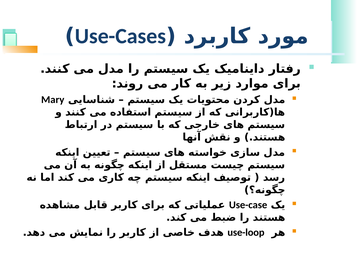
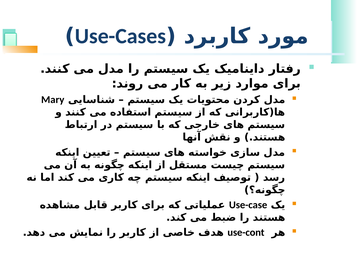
use-loop: use-loop -> use-cont
